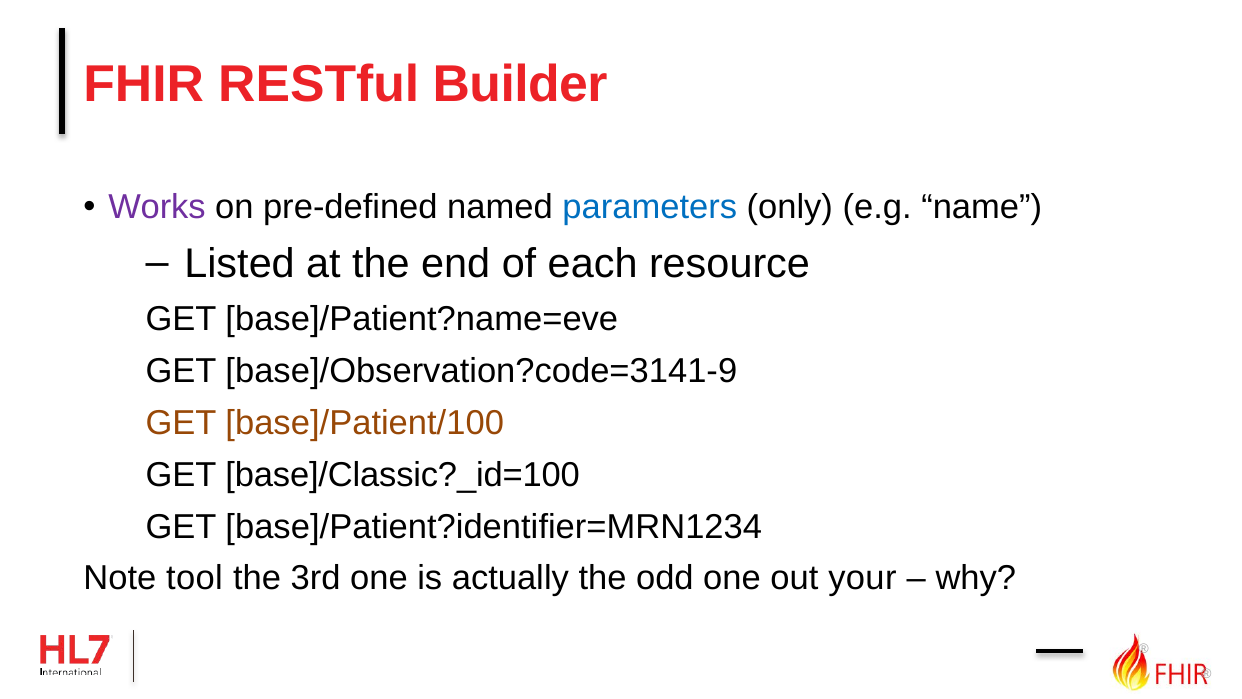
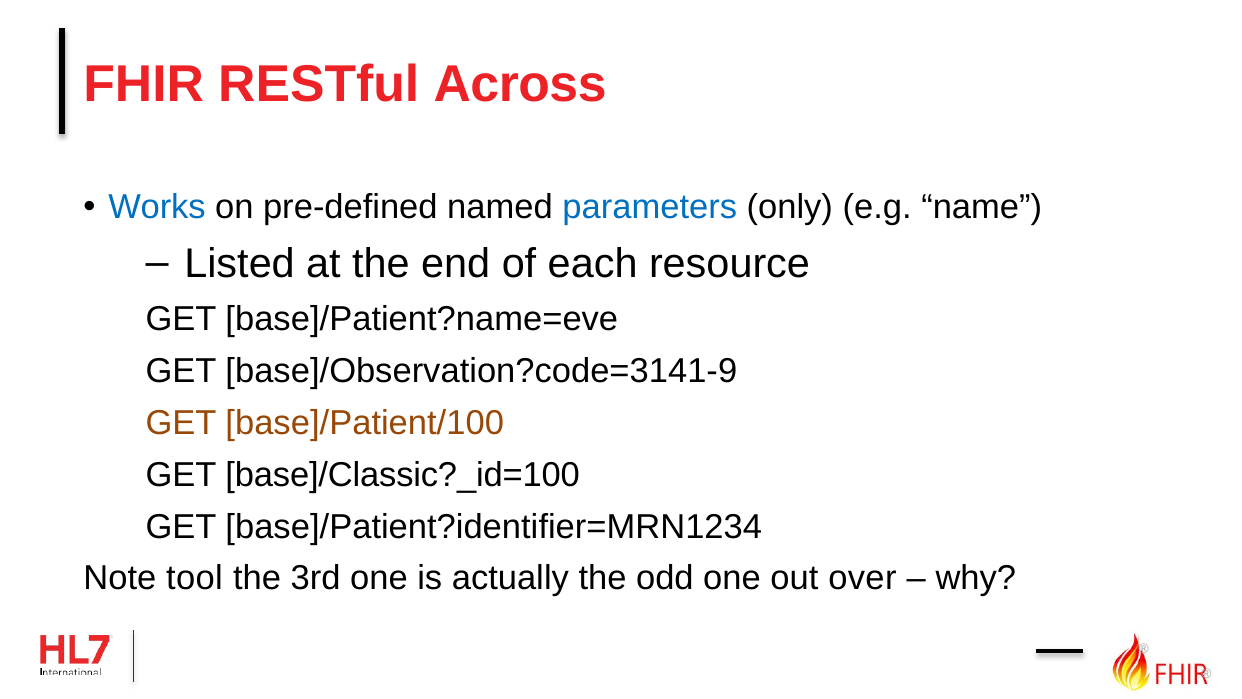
Builder: Builder -> Across
Works colour: purple -> blue
your: your -> over
